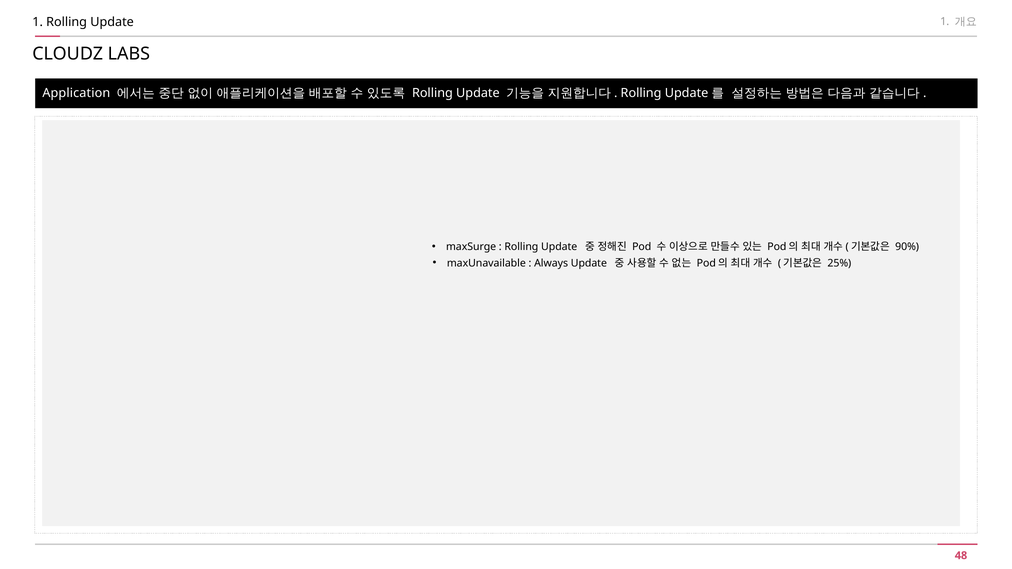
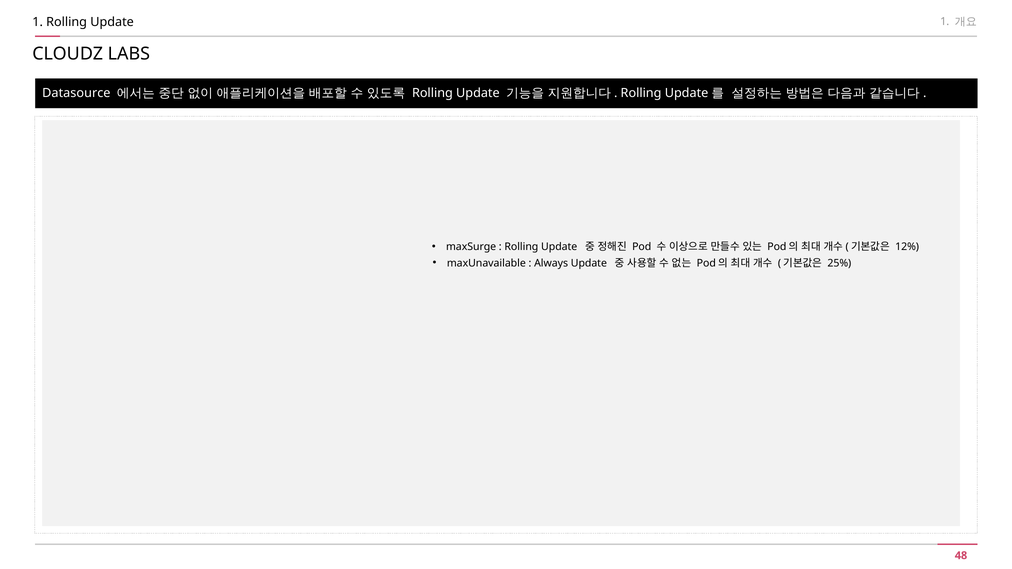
Application: Application -> Datasource
90%: 90% -> 12%
